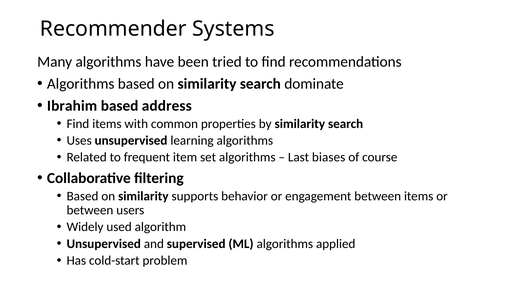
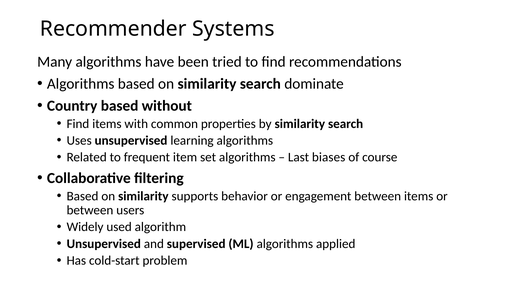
Ibrahim: Ibrahim -> Country
address: address -> without
